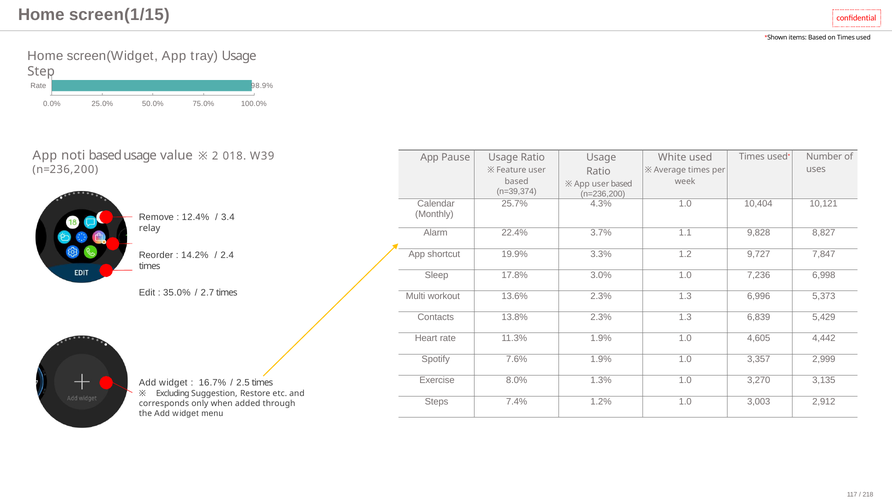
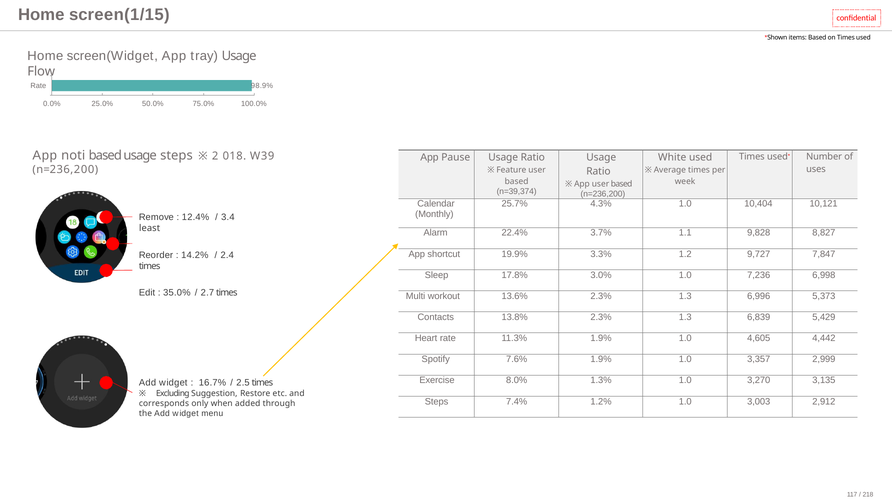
Step: Step -> Flow
usage value: value -> steps
relay: relay -> least
